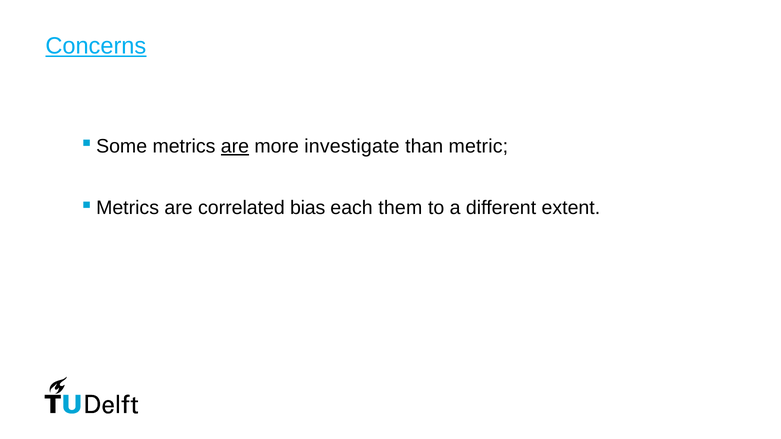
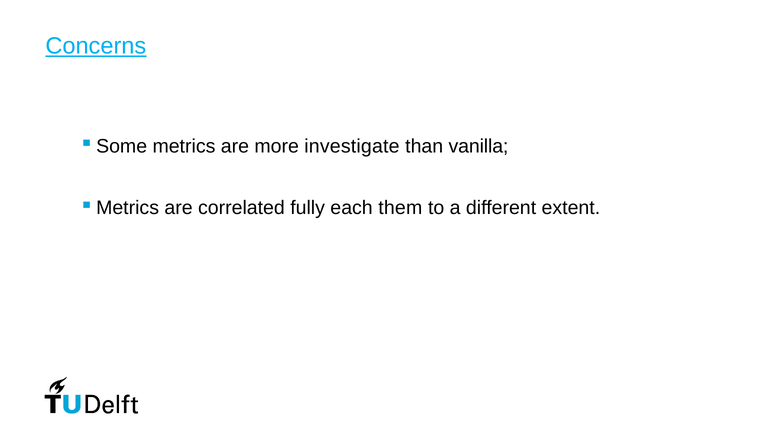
are at (235, 146) underline: present -> none
metric: metric -> vanilla
bias: bias -> fully
